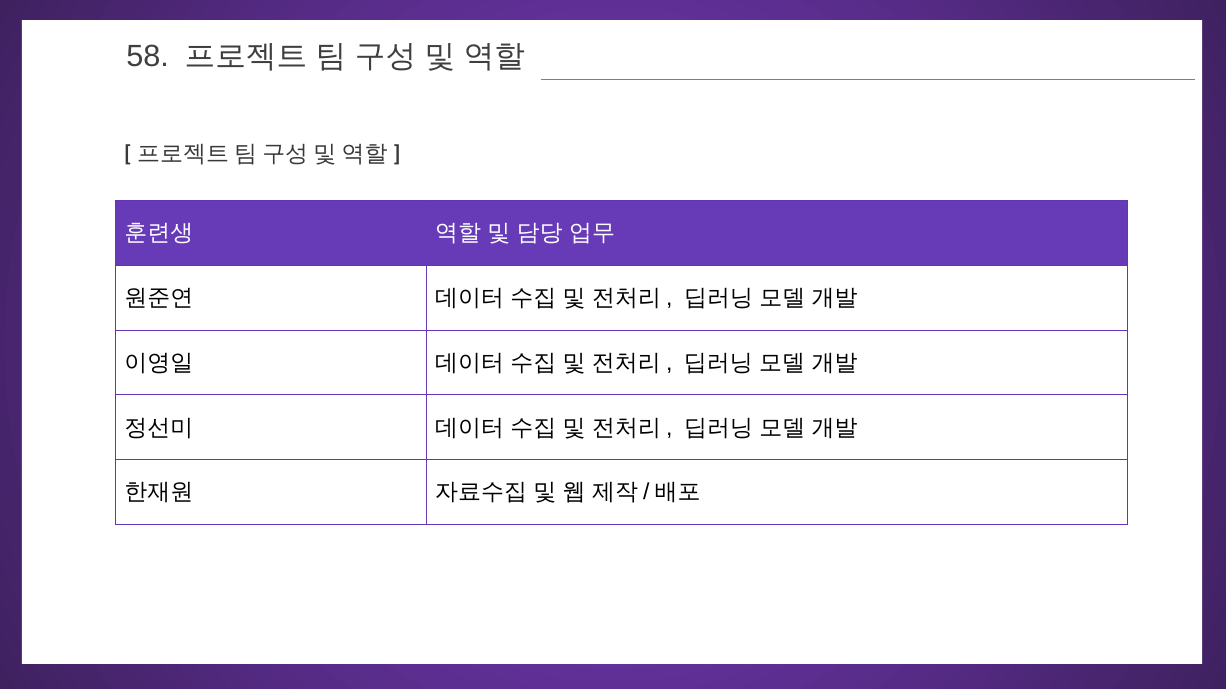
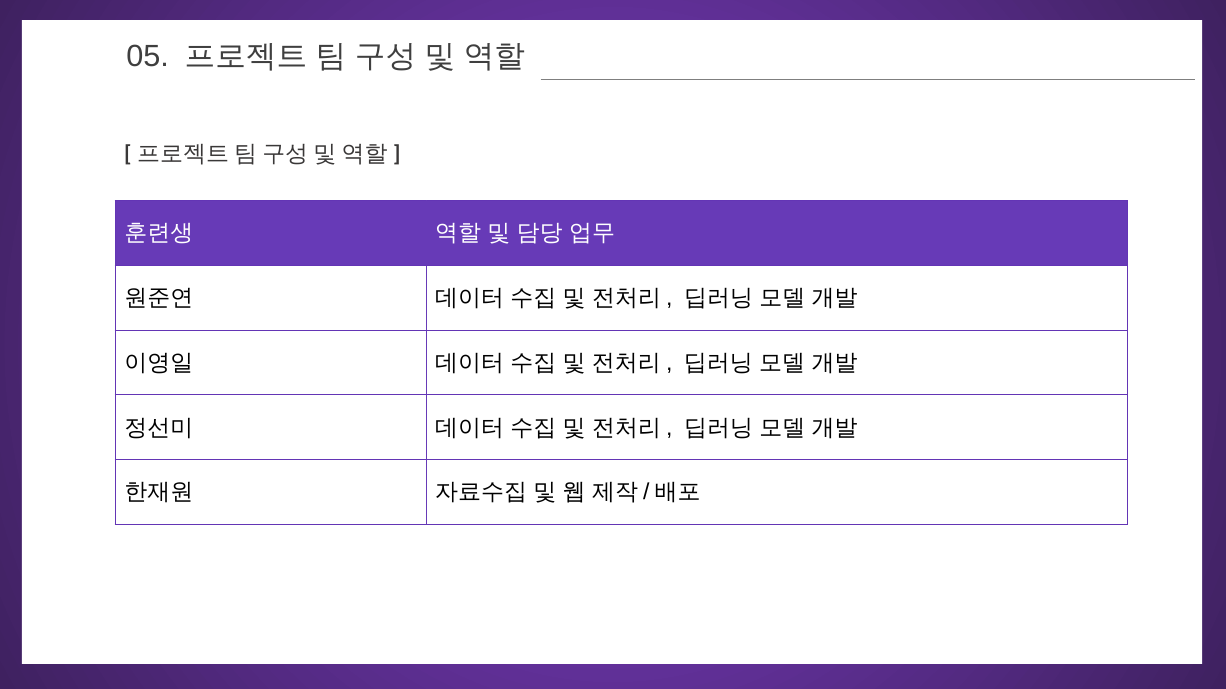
58: 58 -> 05
